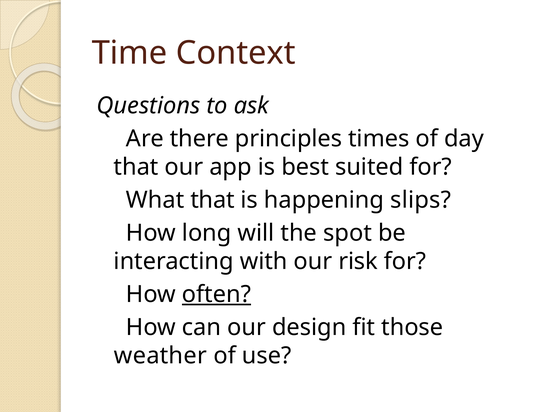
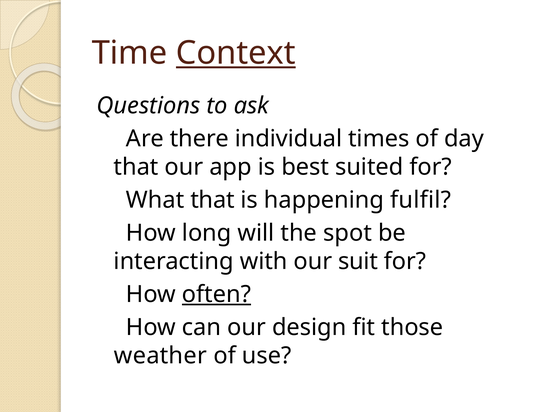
Context underline: none -> present
principles: principles -> individual
slips: slips -> fulfil
risk: risk -> suit
